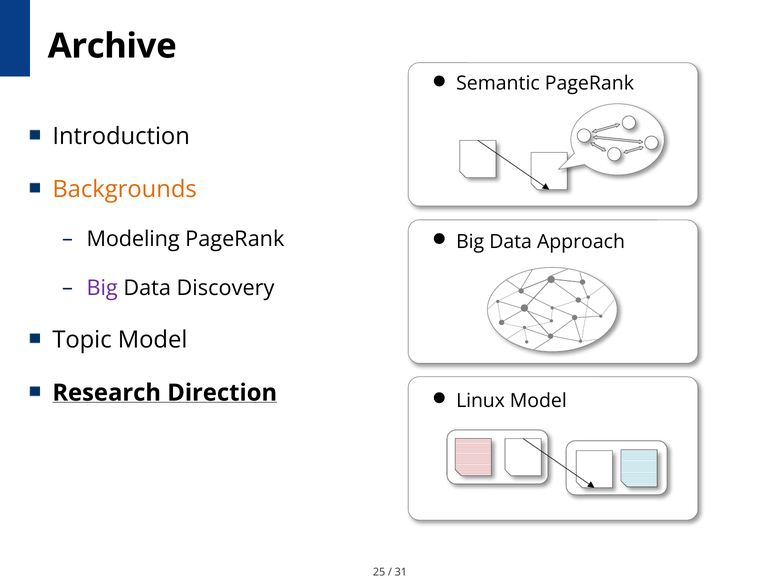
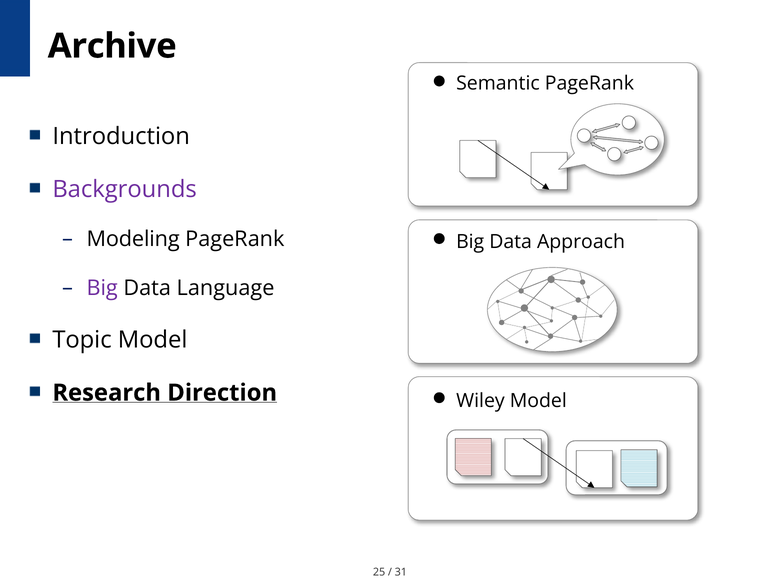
Backgrounds colour: orange -> purple
Discovery: Discovery -> Language
Linux: Linux -> Wiley
